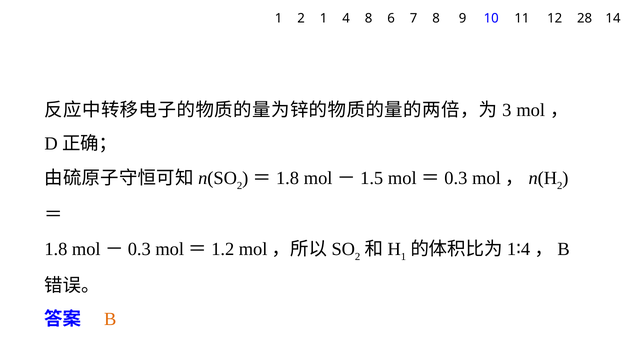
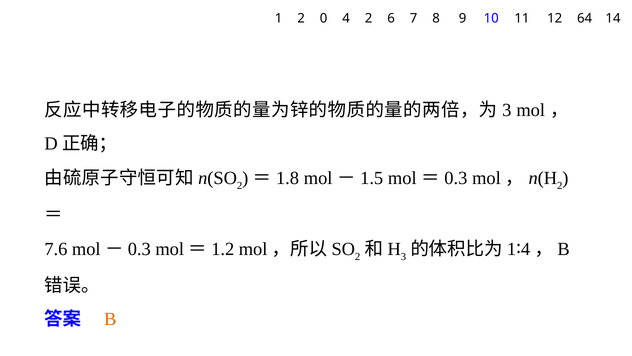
2 1: 1 -> 0
4 8: 8 -> 2
28: 28 -> 64
1.8 at (56, 249): 1.8 -> 7.6
1 at (403, 256): 1 -> 3
